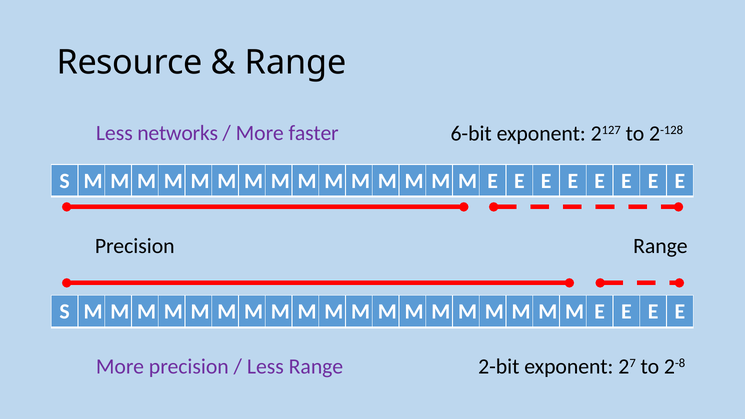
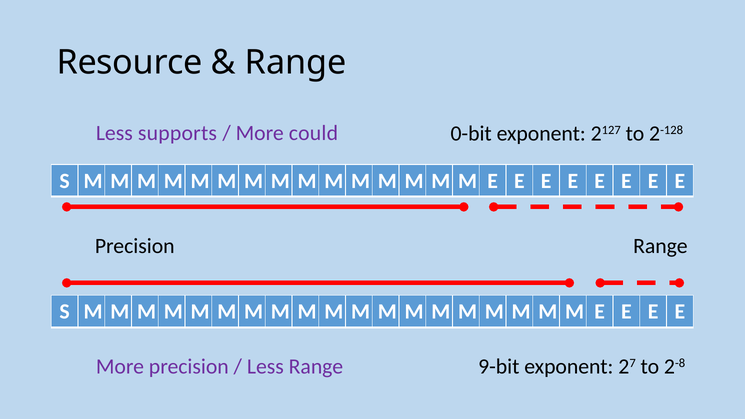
networks: networks -> supports
faster: faster -> could
6-bit: 6-bit -> 0-bit
2-bit: 2-bit -> 9-bit
